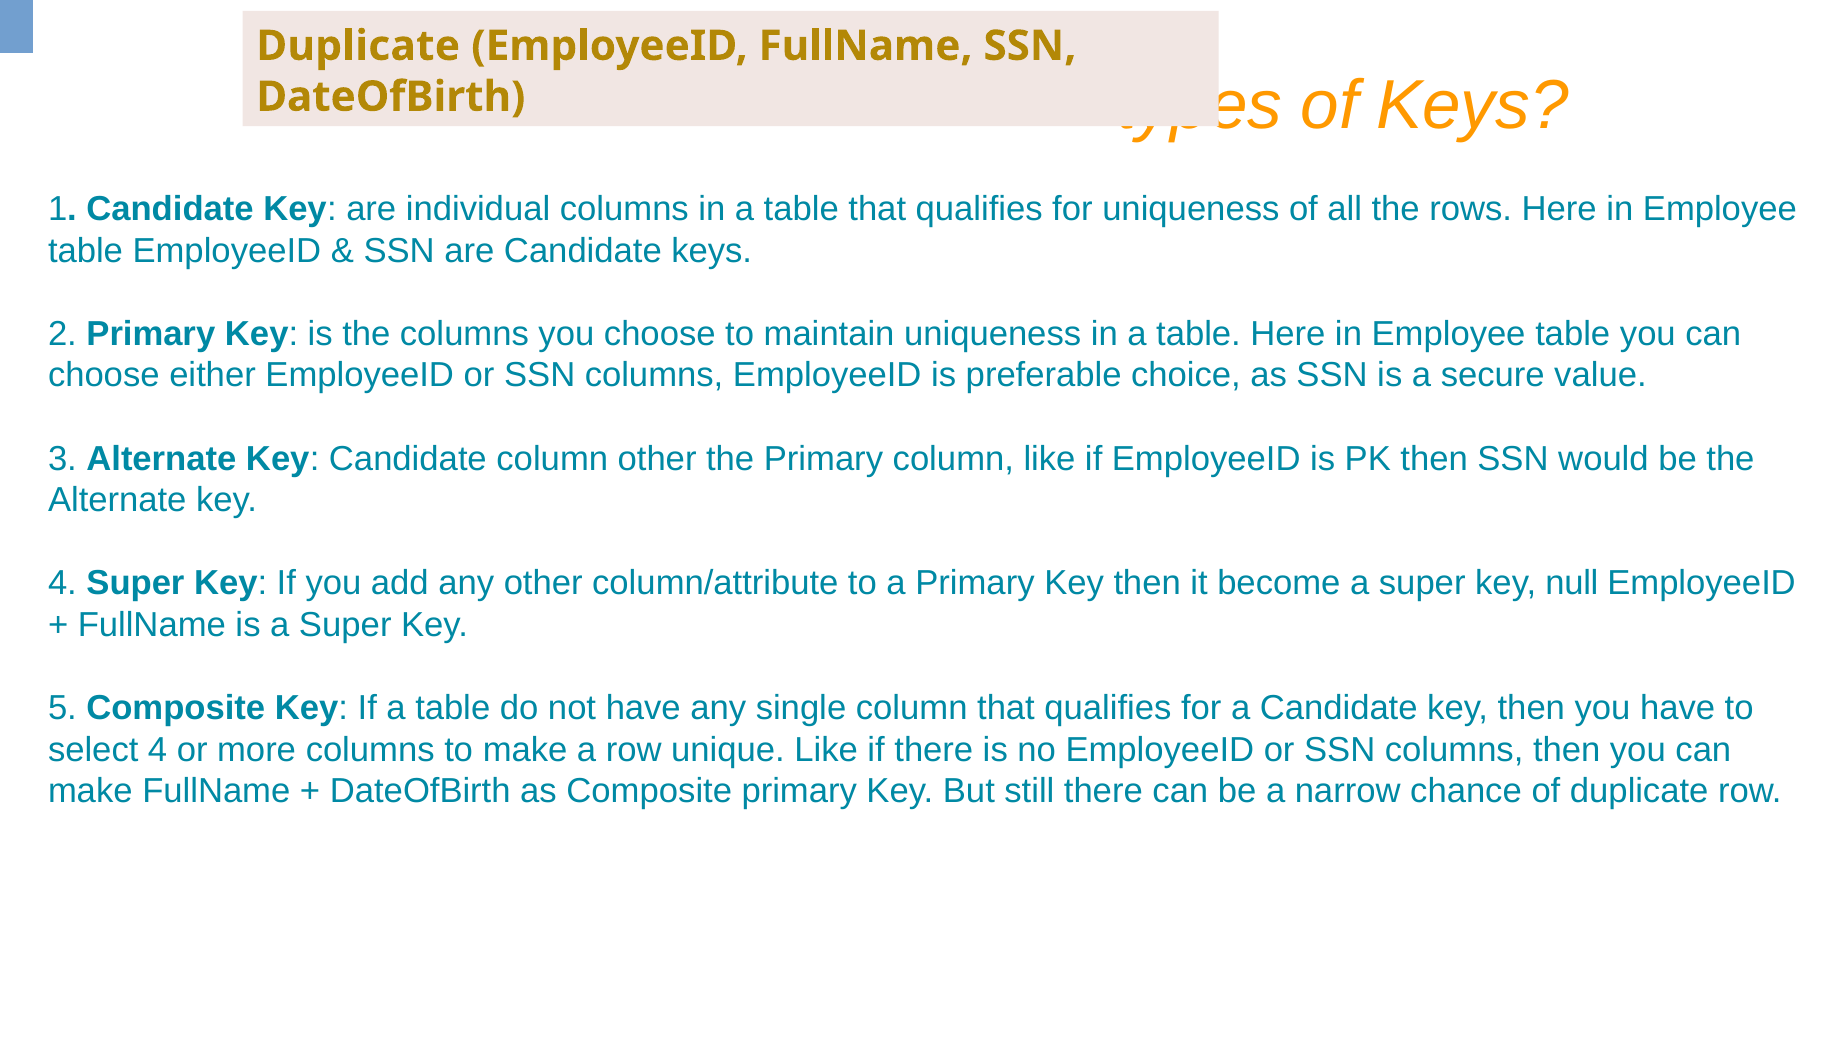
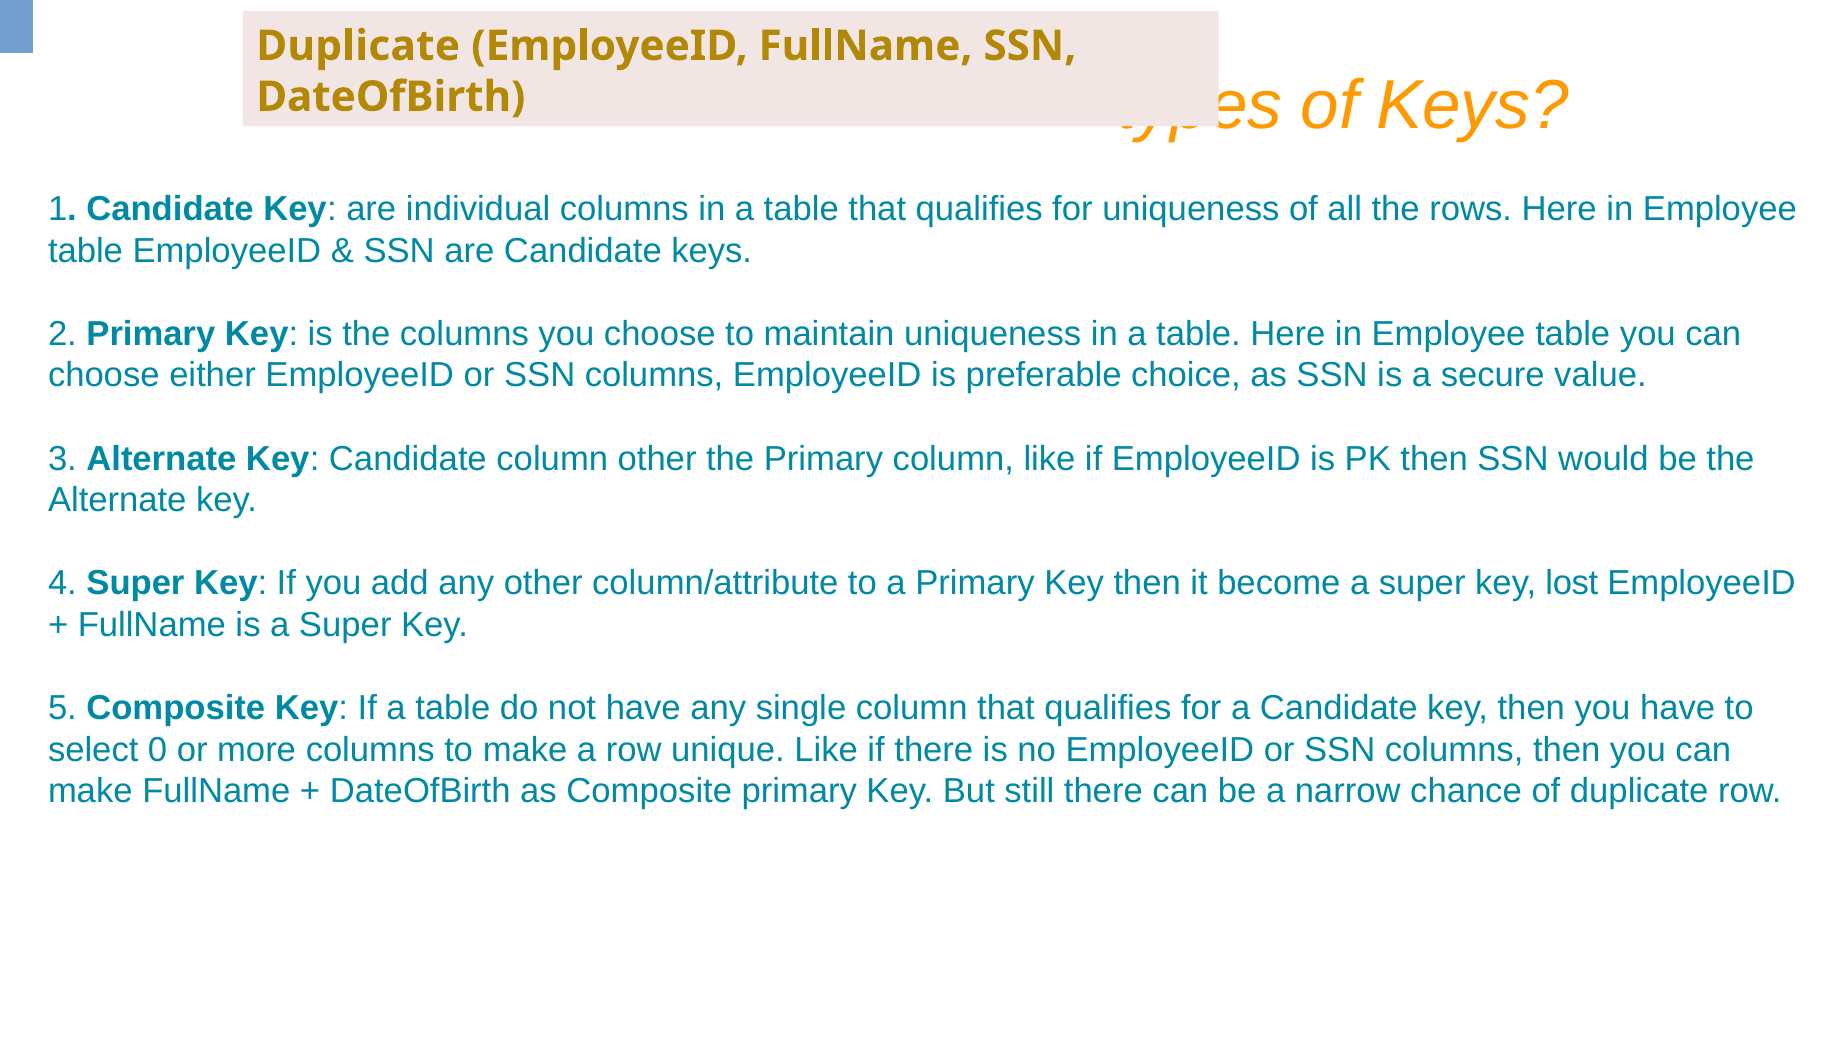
null: null -> lost
select 4: 4 -> 0
